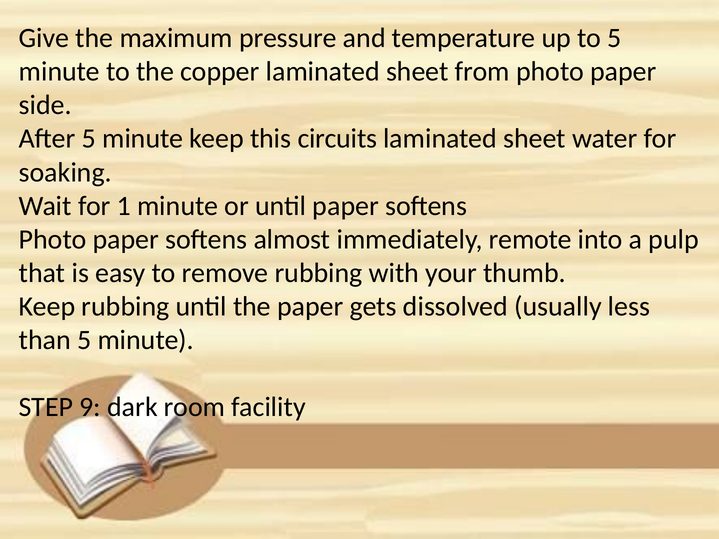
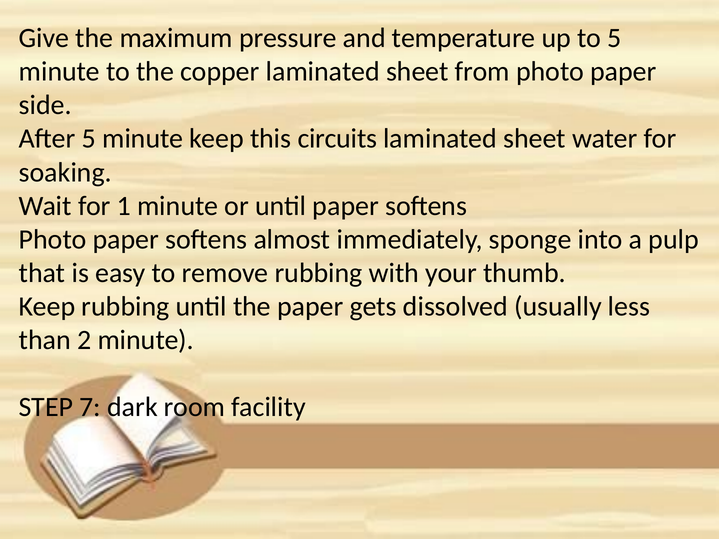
remote: remote -> sponge
than 5: 5 -> 2
9: 9 -> 7
